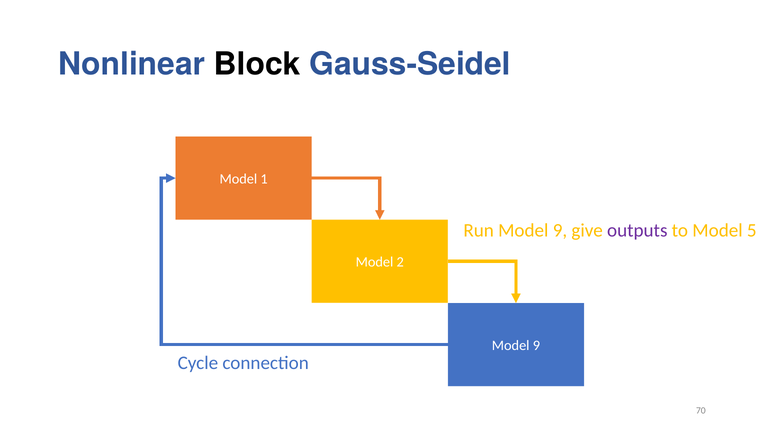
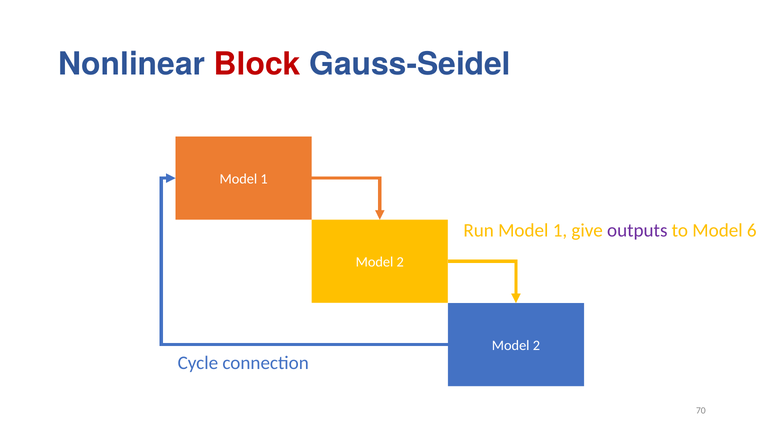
Block colour: black -> red
Run Model 9: 9 -> 1
5: 5 -> 6
9 at (536, 345): 9 -> 2
